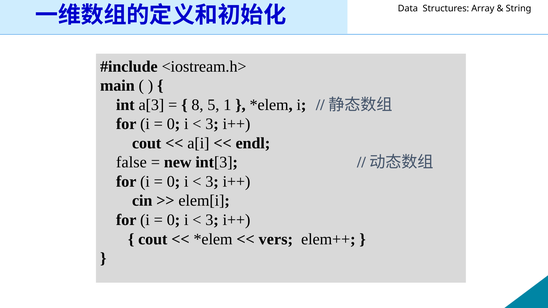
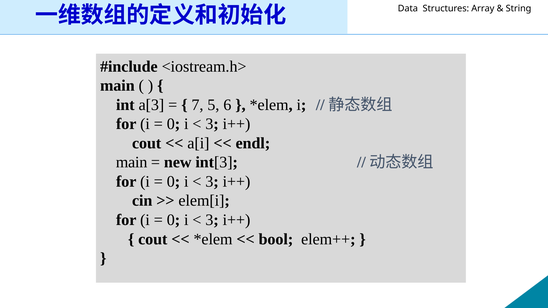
8: 8 -> 7
1: 1 -> 6
false at (131, 163): false -> main
vers: vers -> bool
